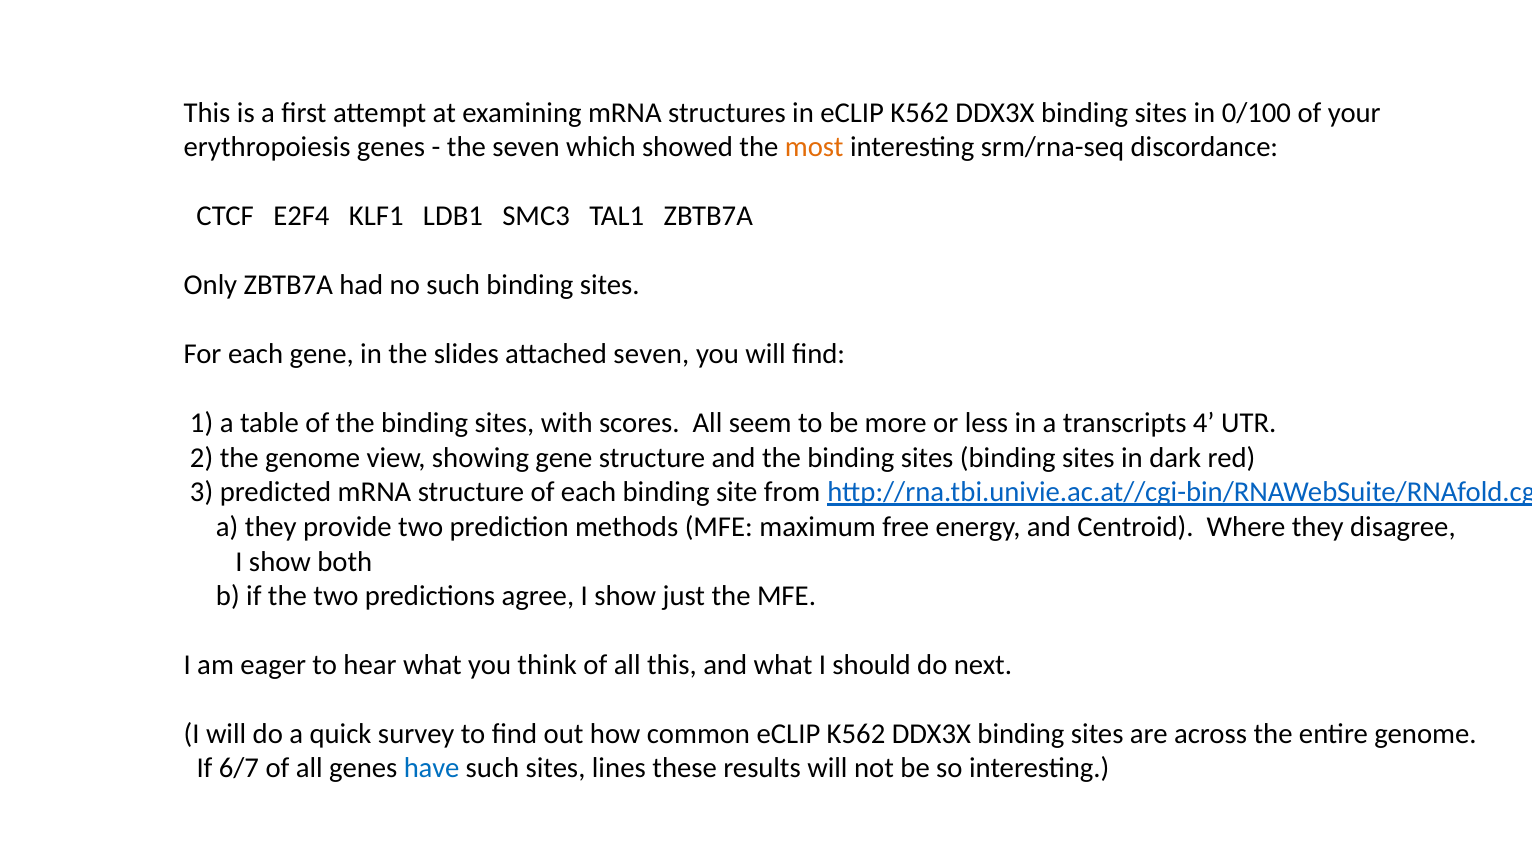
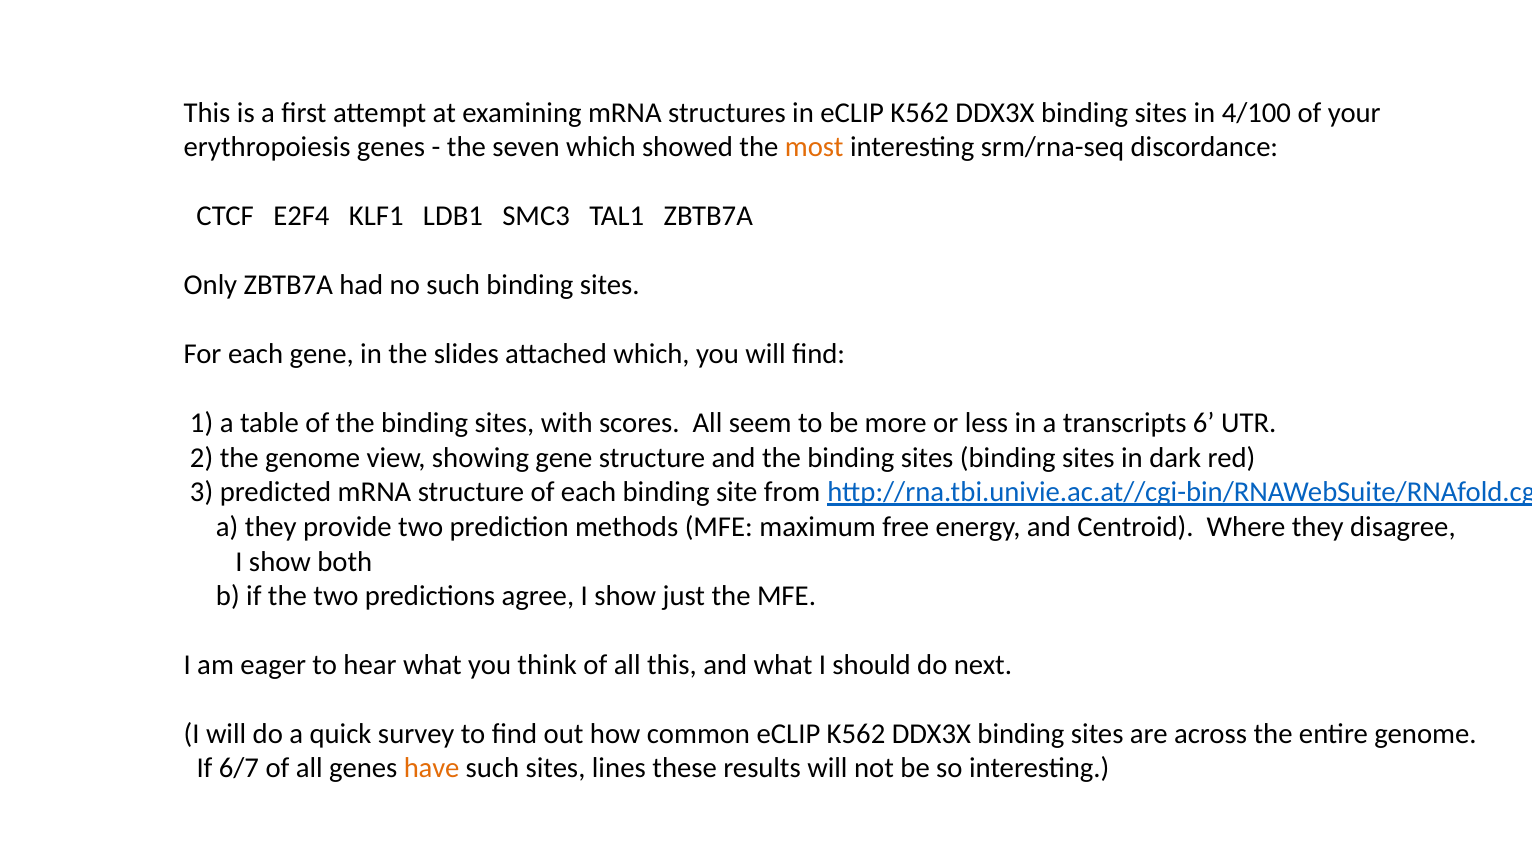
0/100: 0/100 -> 4/100
attached seven: seven -> which
4: 4 -> 6
have colour: blue -> orange
